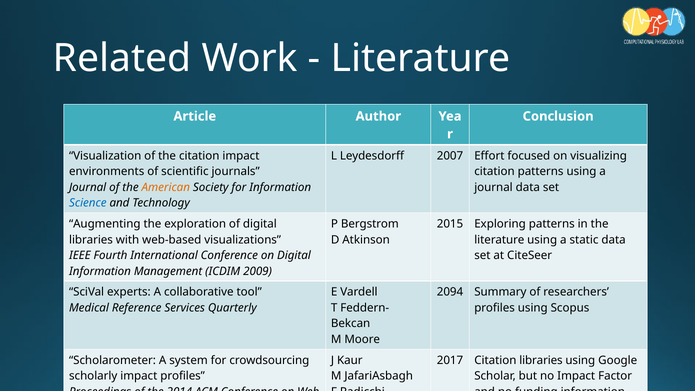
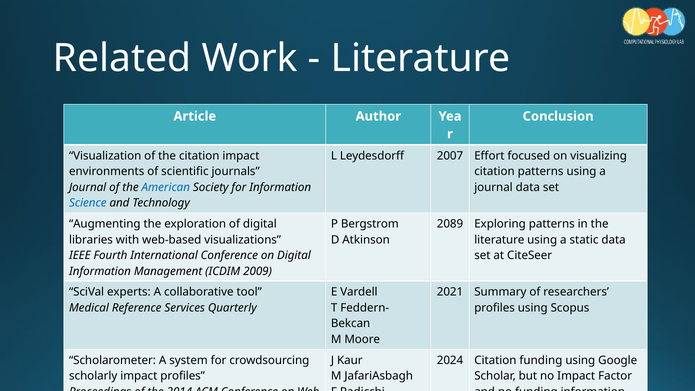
American colour: orange -> blue
2015: 2015 -> 2089
2094: 2094 -> 2021
2017: 2017 -> 2024
Citation libraries: libraries -> funding
